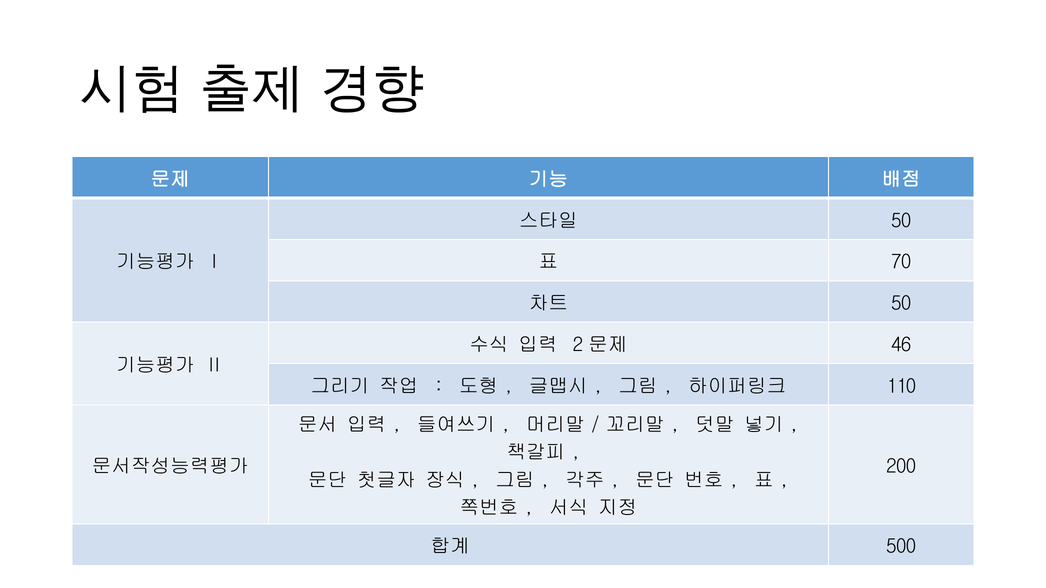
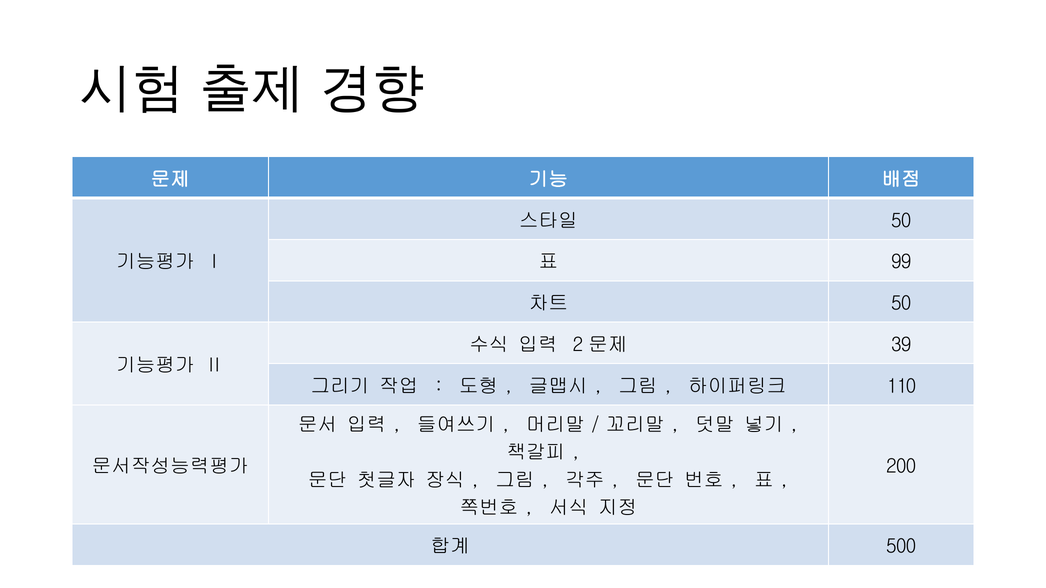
70: 70 -> 99
46: 46 -> 39
